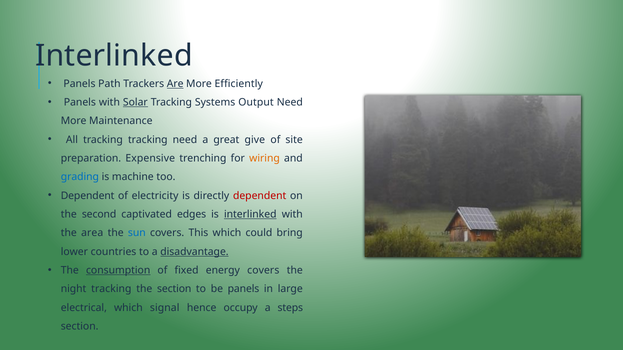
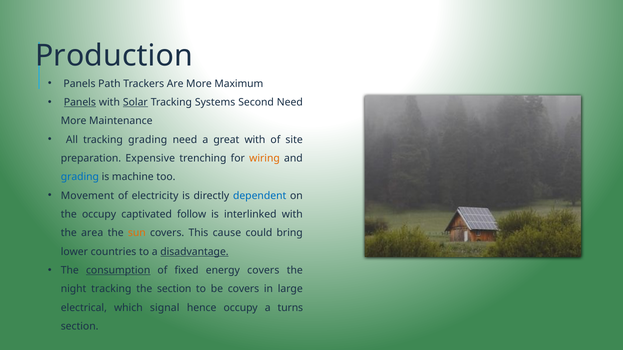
Interlinked at (114, 56): Interlinked -> Production
Are underline: present -> none
Efficiently: Efficiently -> Maximum
Panels at (80, 102) underline: none -> present
Output: Output -> Second
tracking tracking: tracking -> grading
great give: give -> with
Dependent at (88, 196): Dependent -> Movement
dependent at (260, 196) colour: red -> blue
the second: second -> occupy
edges: edges -> follow
interlinked at (250, 215) underline: present -> none
sun colour: blue -> orange
This which: which -> cause
be panels: panels -> covers
steps: steps -> turns
